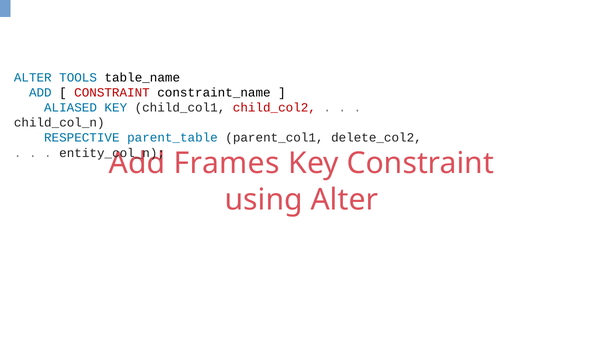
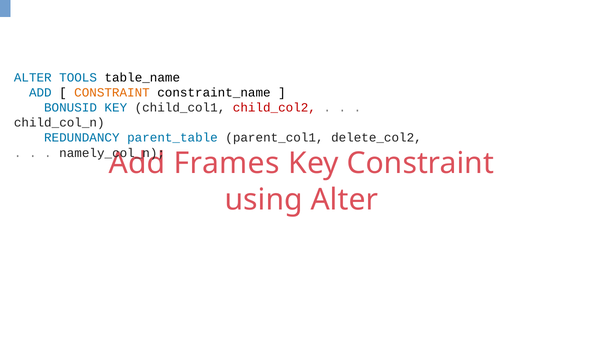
CONSTRAINT at (112, 93) colour: red -> orange
ALIASED: ALIASED -> BONUSID
RESPECTIVE: RESPECTIVE -> REDUNDANCY
entity_col_n: entity_col_n -> namely_col_n
